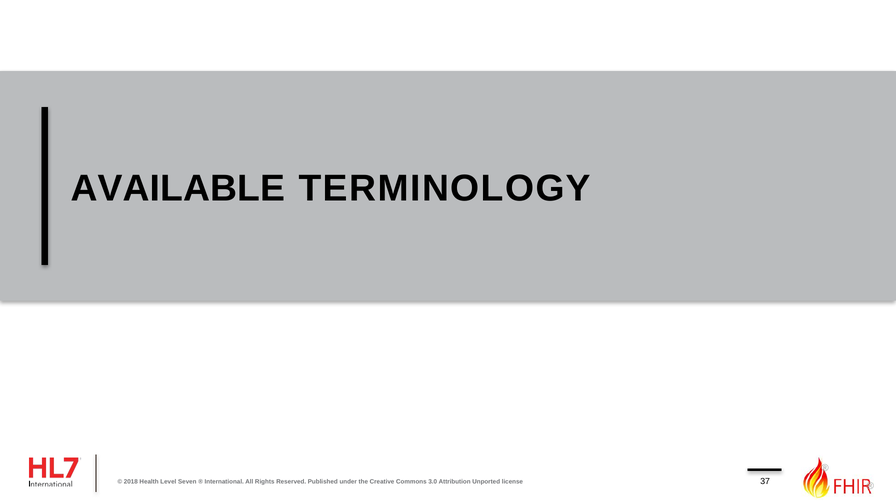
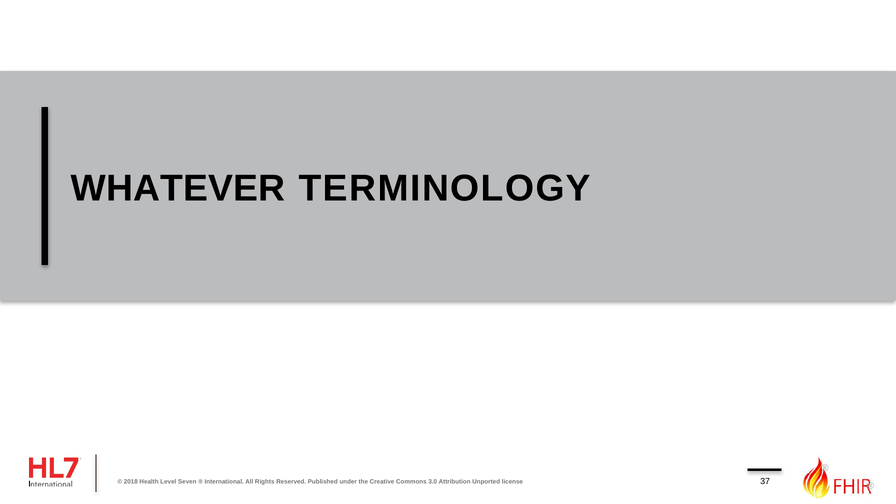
AVAILABLE: AVAILABLE -> WHATEVER
